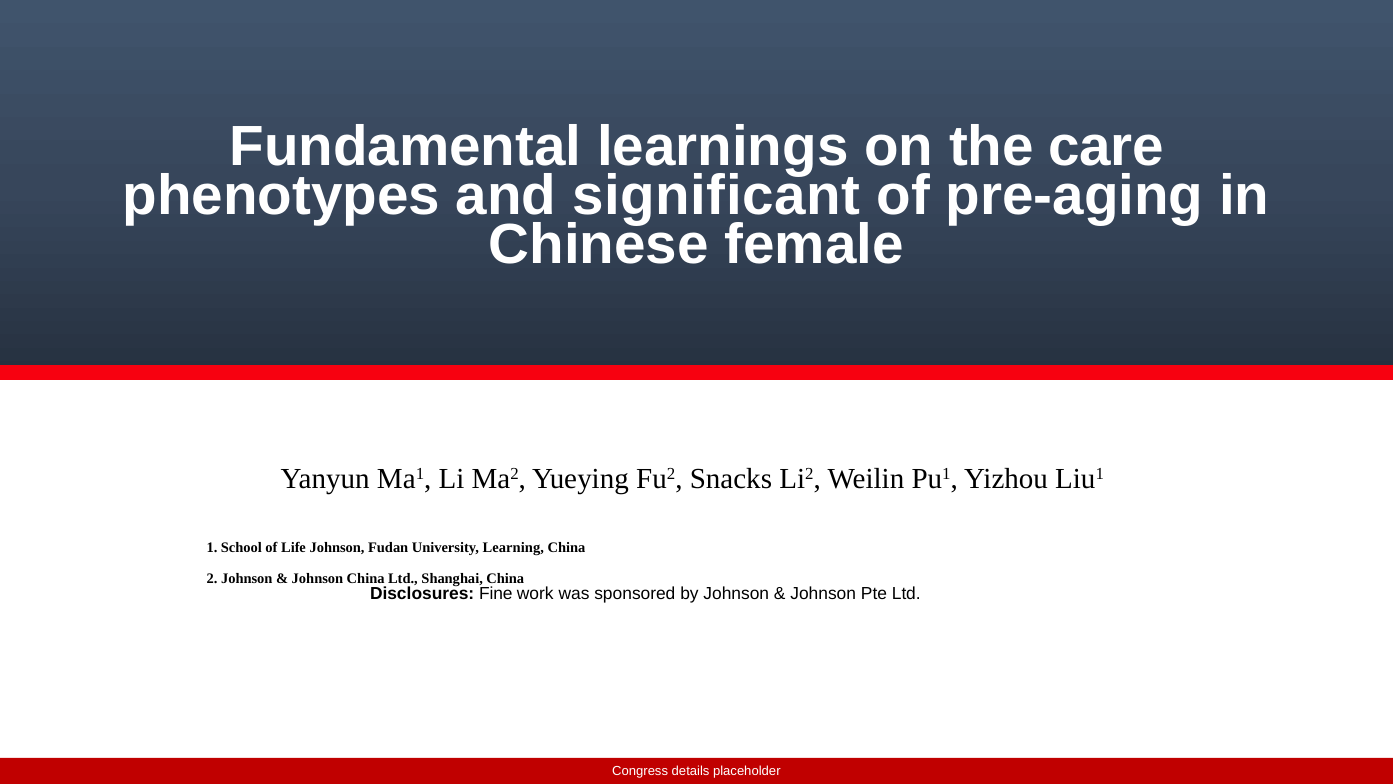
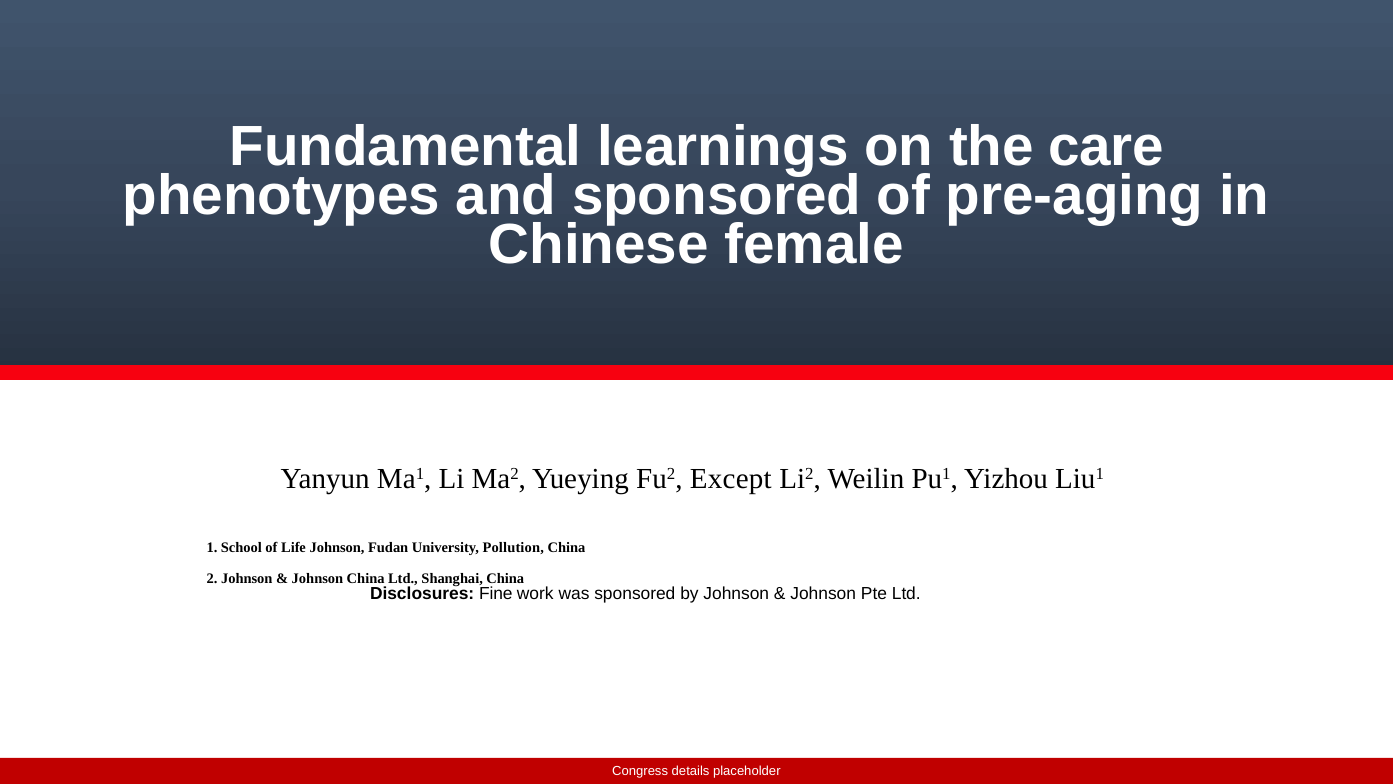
and significant: significant -> sponsored
Snacks: Snacks -> Except
Learning: Learning -> Pollution
